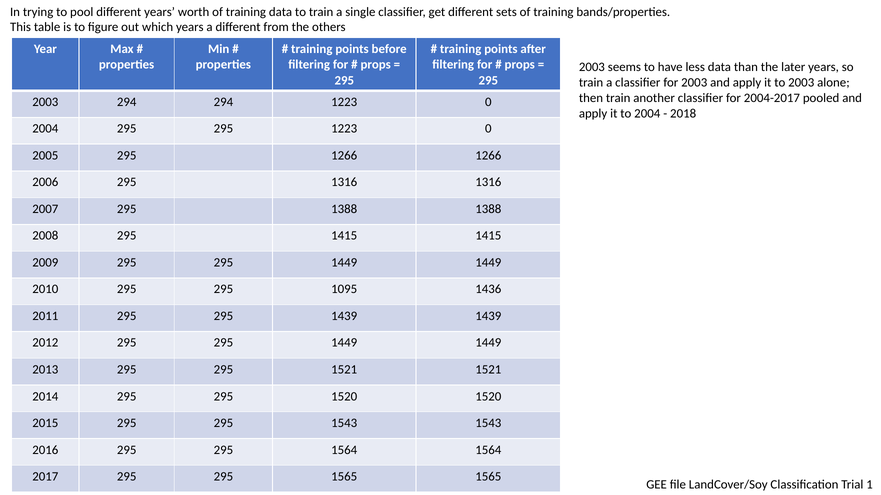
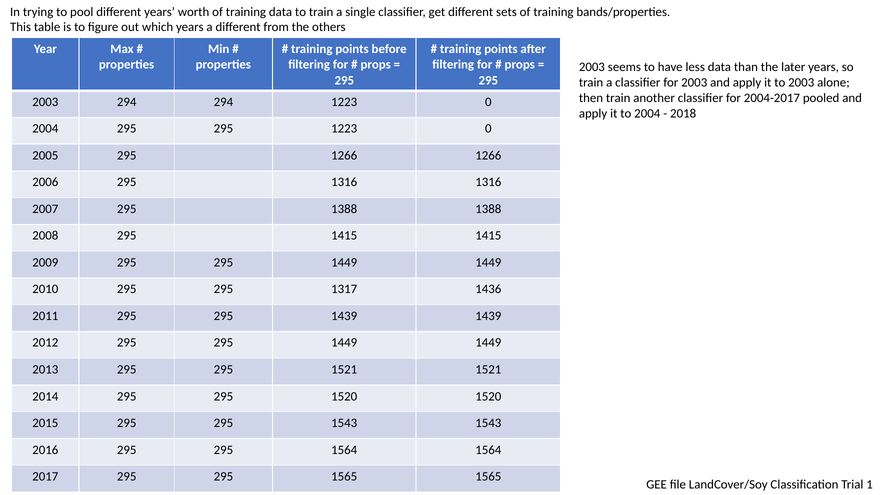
1095: 1095 -> 1317
